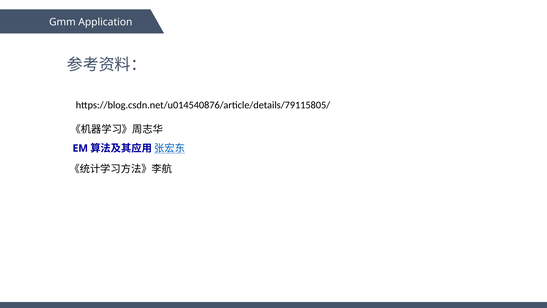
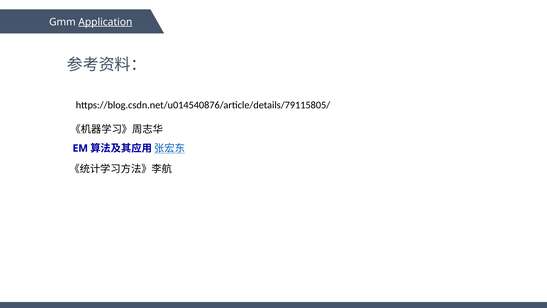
Application underline: none -> present
